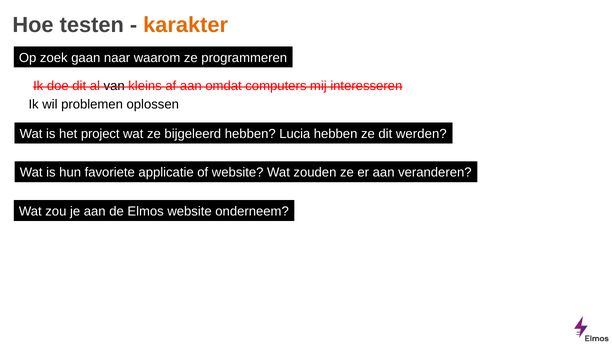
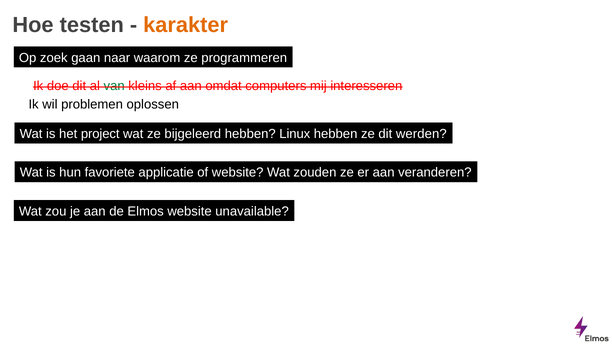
van colour: black -> green
Lucia: Lucia -> Linux
onderneem: onderneem -> unavailable
